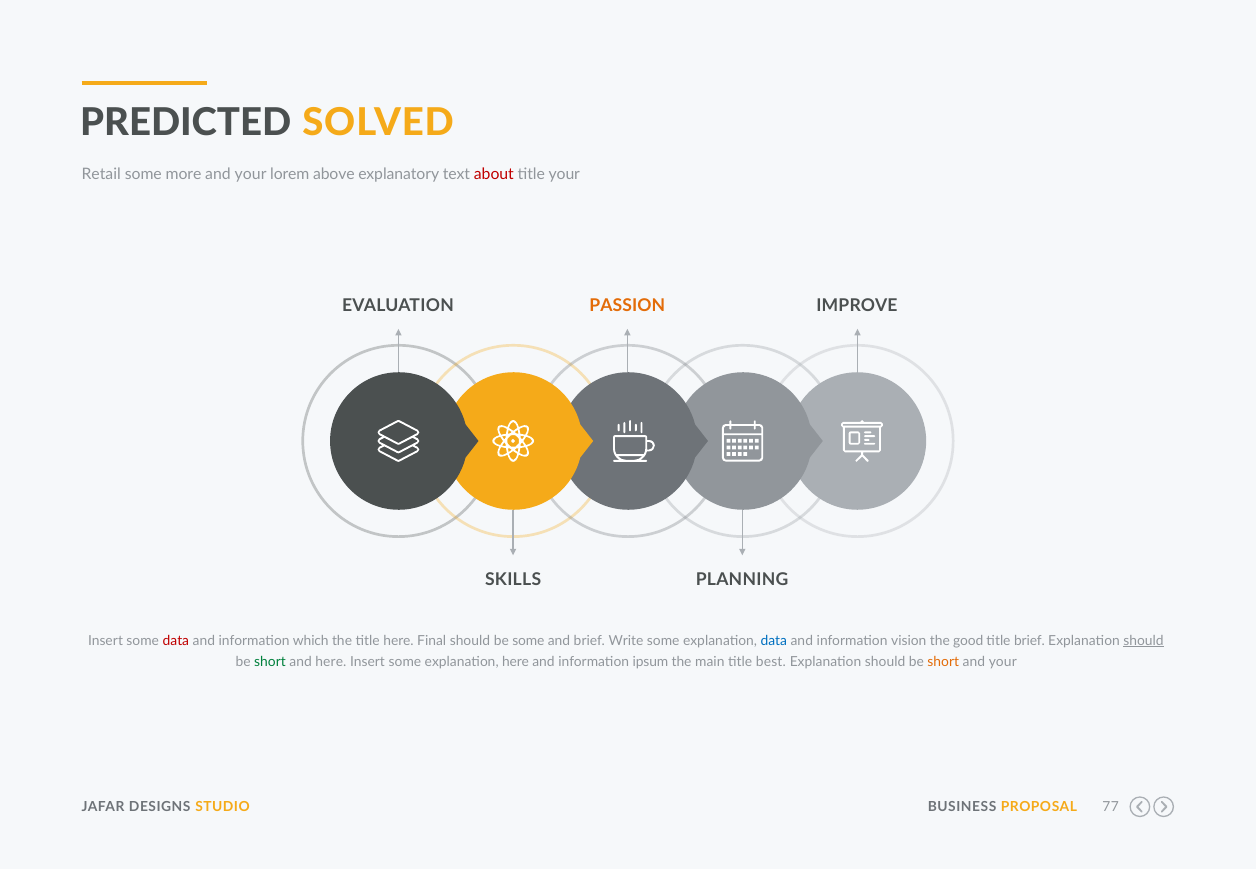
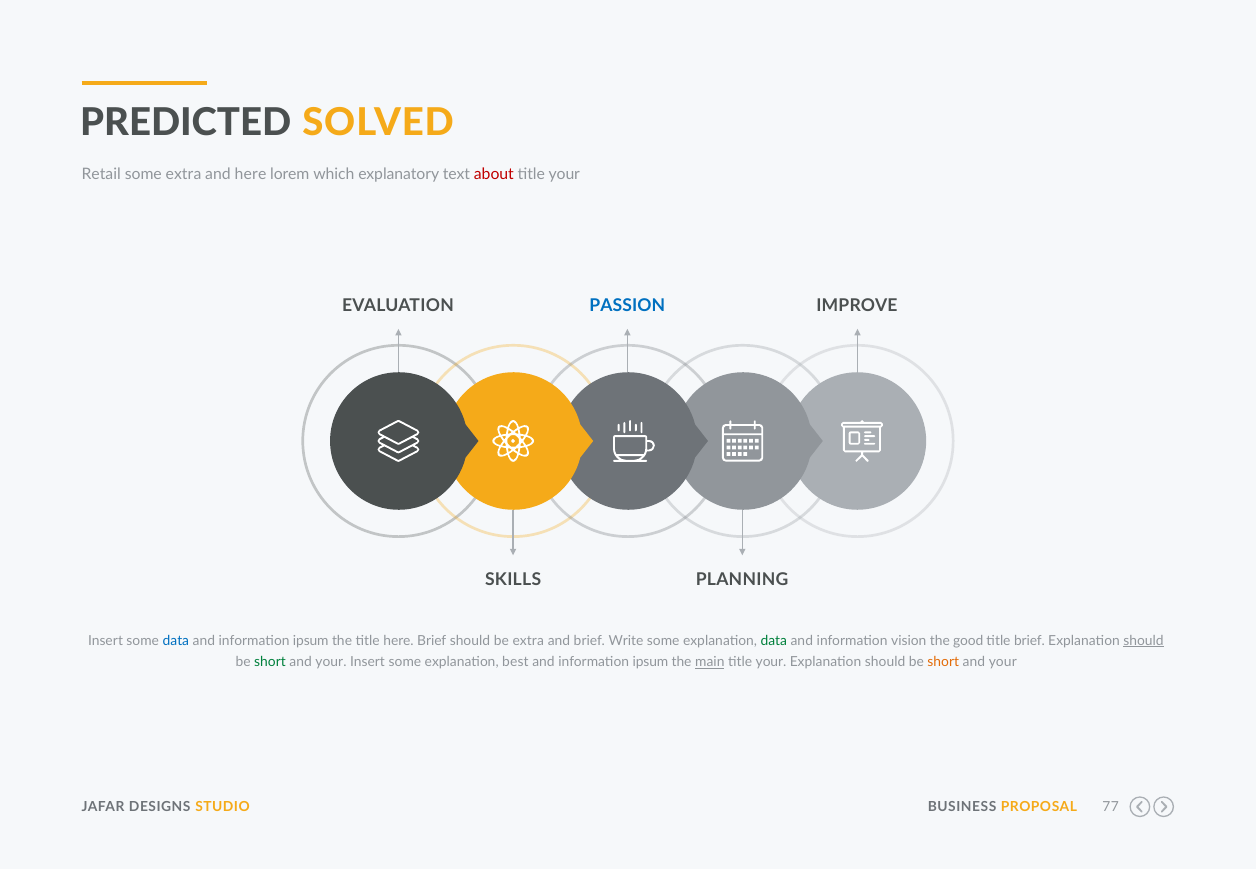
some more: more -> extra
your at (251, 175): your -> here
above: above -> which
PASSION colour: orange -> blue
data at (176, 641) colour: red -> blue
which at (311, 641): which -> ipsum
here Final: Final -> Brief
be some: some -> extra
data at (774, 641) colour: blue -> green
here at (331, 663): here -> your
explanation here: here -> best
main underline: none -> present
best at (771, 663): best -> your
